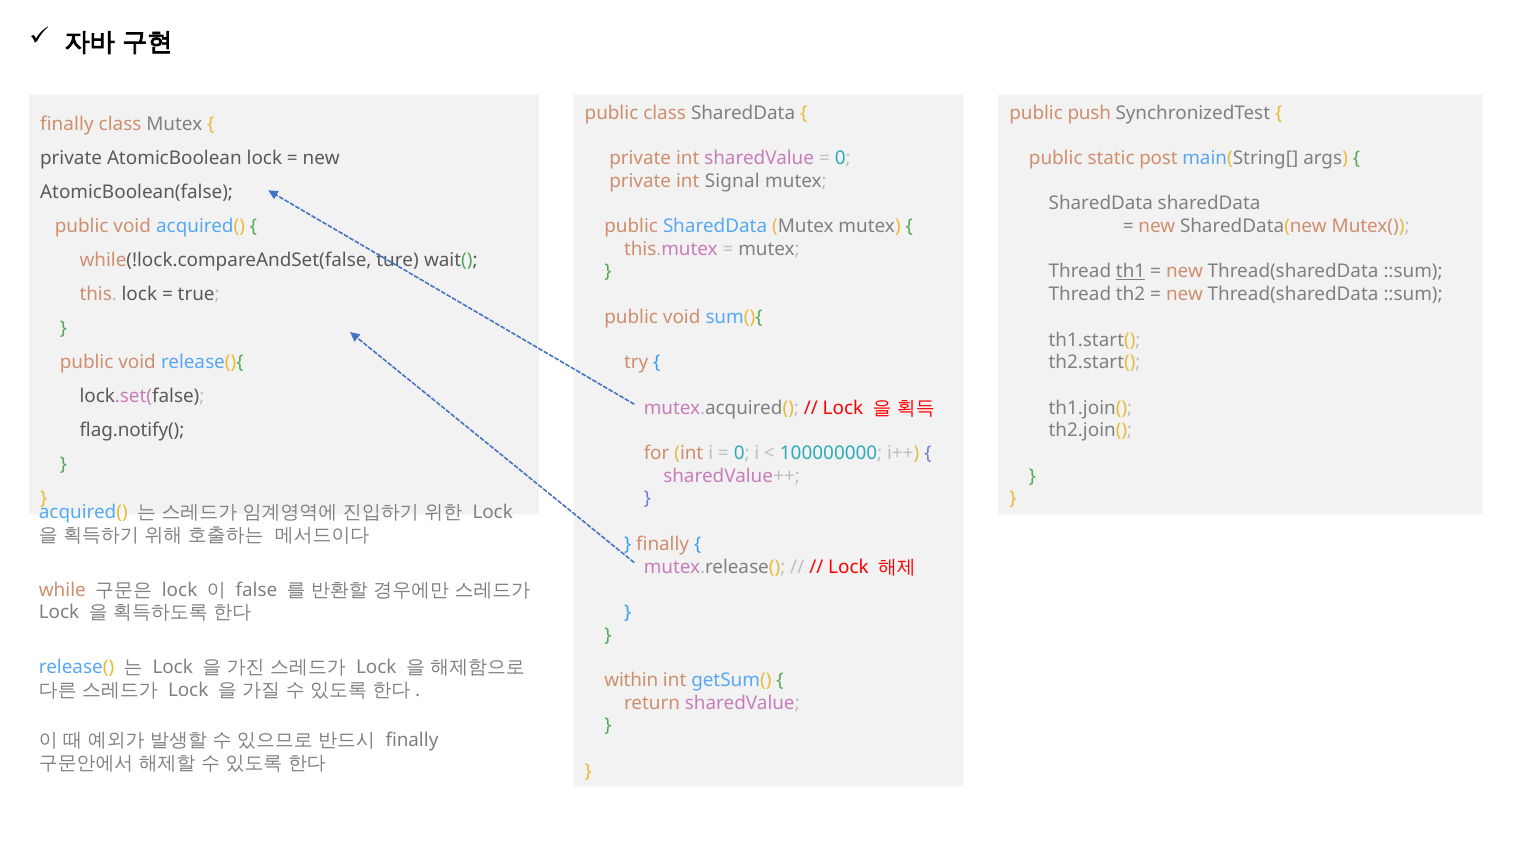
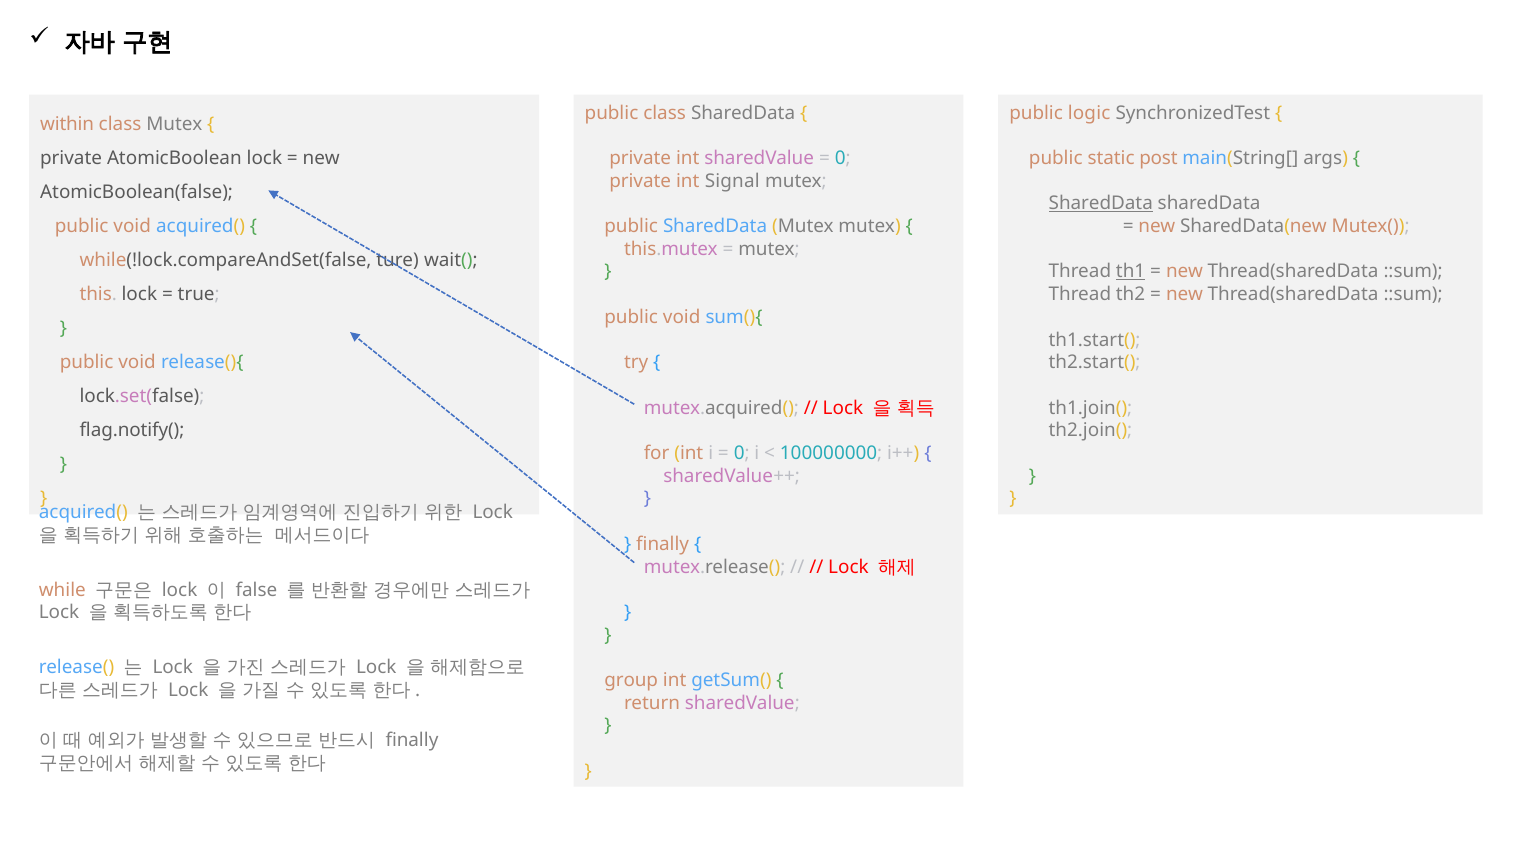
push: push -> logic
finally at (67, 124): finally -> within
SharedData at (1101, 204) underline: none -> present
within: within -> group
